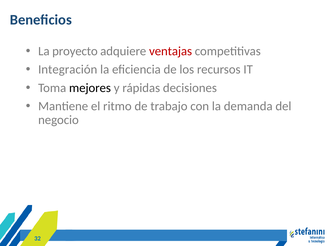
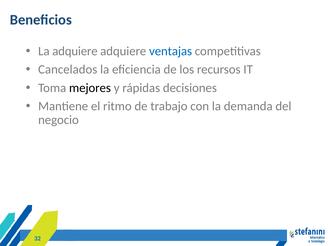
La proyecto: proyecto -> adquiere
ventajas colour: red -> blue
Integración: Integración -> Cancelados
